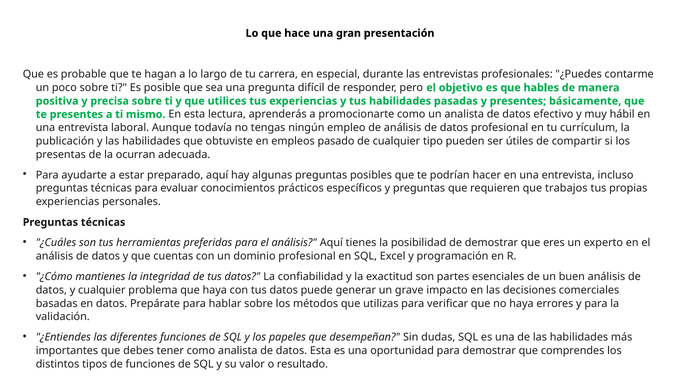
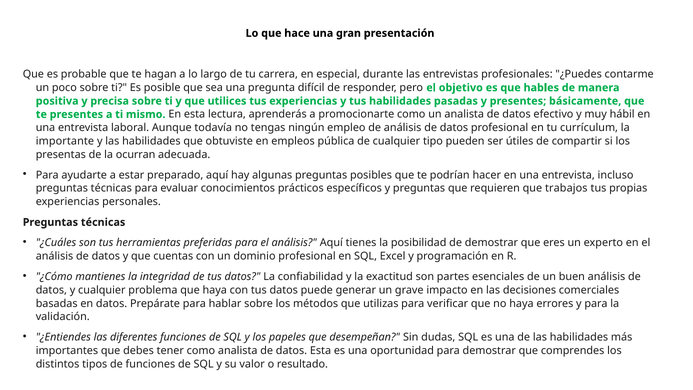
publicación: publicación -> importante
pasado: pasado -> pública
